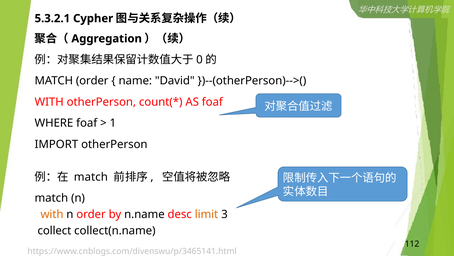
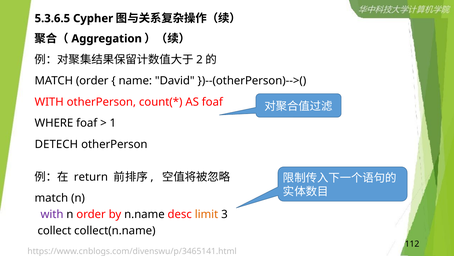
5.3.2.1: 5.3.2.1 -> 5.3.6.5
0: 0 -> 2
IMPORT: IMPORT -> DETECH
match at (91, 177): match -> return
with at (52, 214) colour: orange -> purple
